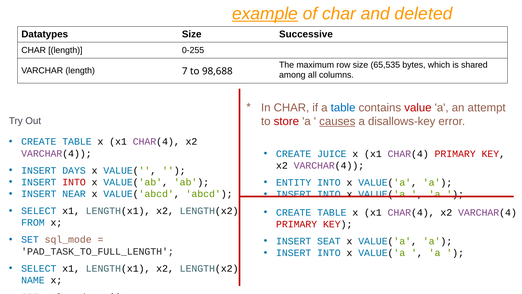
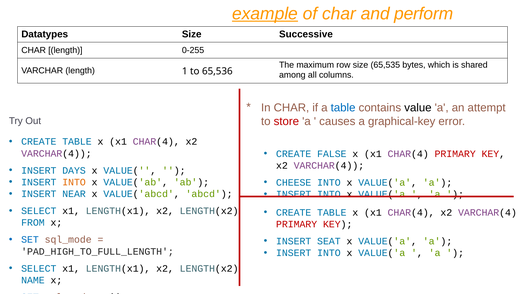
deleted: deleted -> perform
7: 7 -> 1
98,688: 98,688 -> 65,536
value colour: red -> black
causes underline: present -> none
disallows-key: disallows-key -> graphical-key
JUICE: JUICE -> FALSE
INTO at (74, 182) colour: red -> orange
ENTITY: ENTITY -> CHEESE
PAD_TASK_TO_FULL_LENGTH: PAD_TASK_TO_FULL_LENGTH -> PAD_HIGH_TO_FULL_LENGTH
